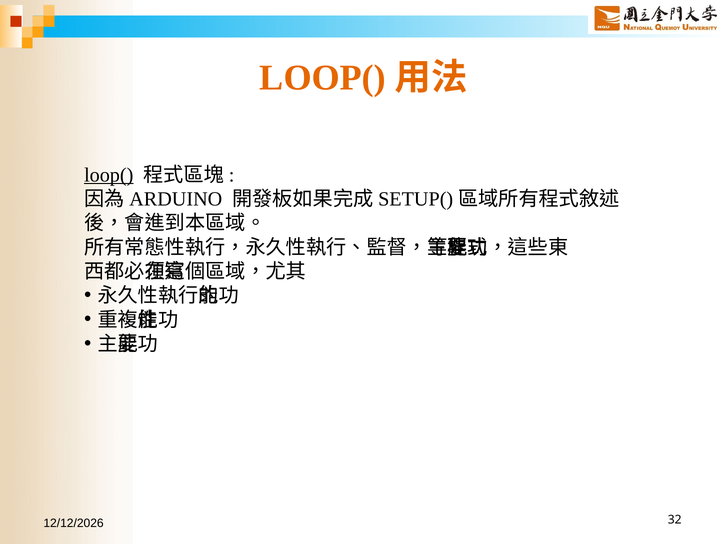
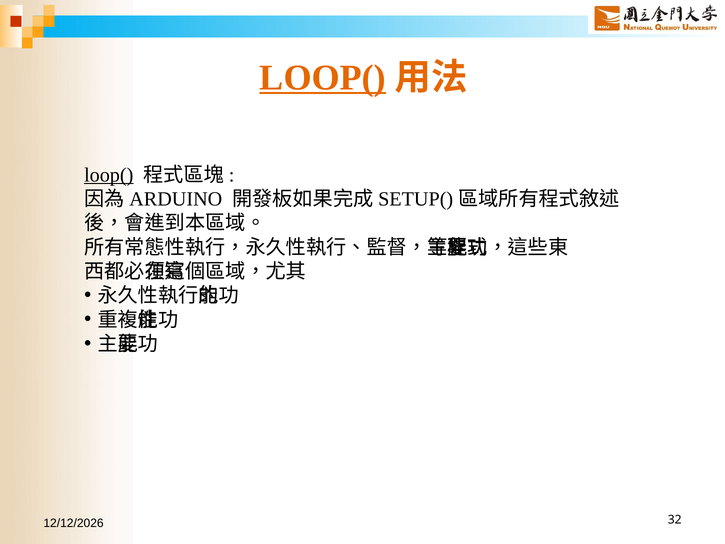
LOOP( at (323, 78) underline: none -> present
